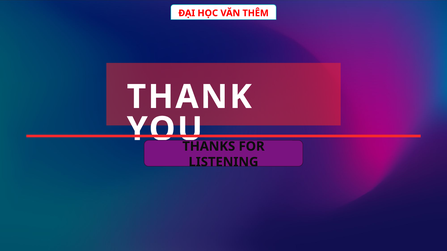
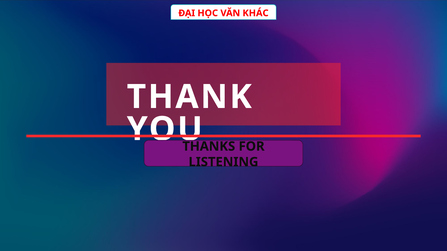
THÊM: THÊM -> KHÁC
